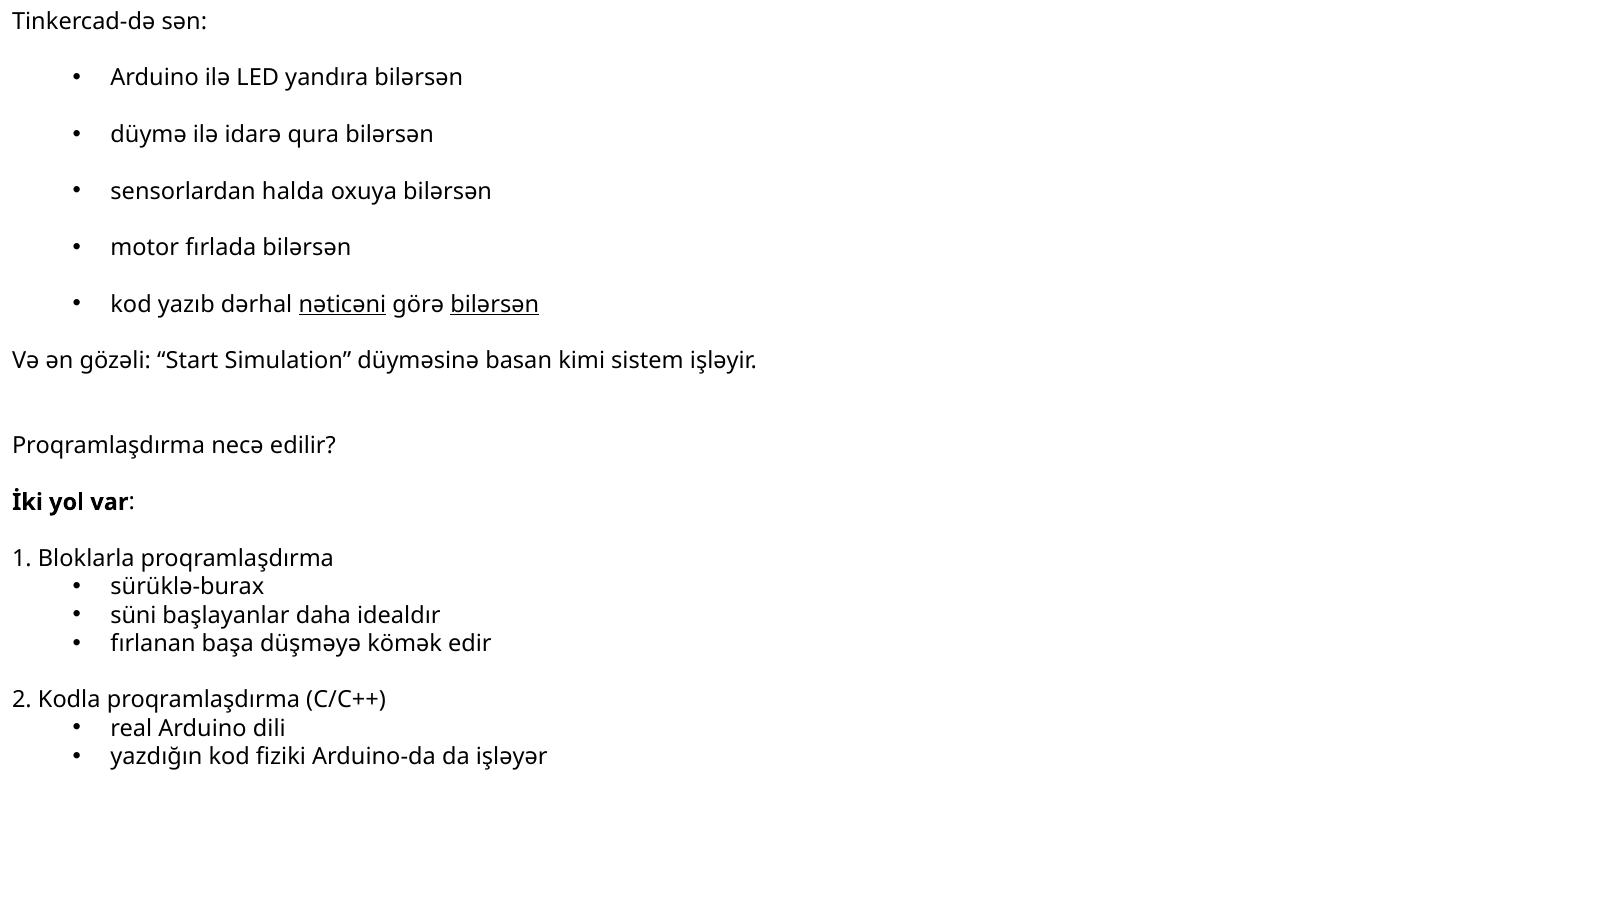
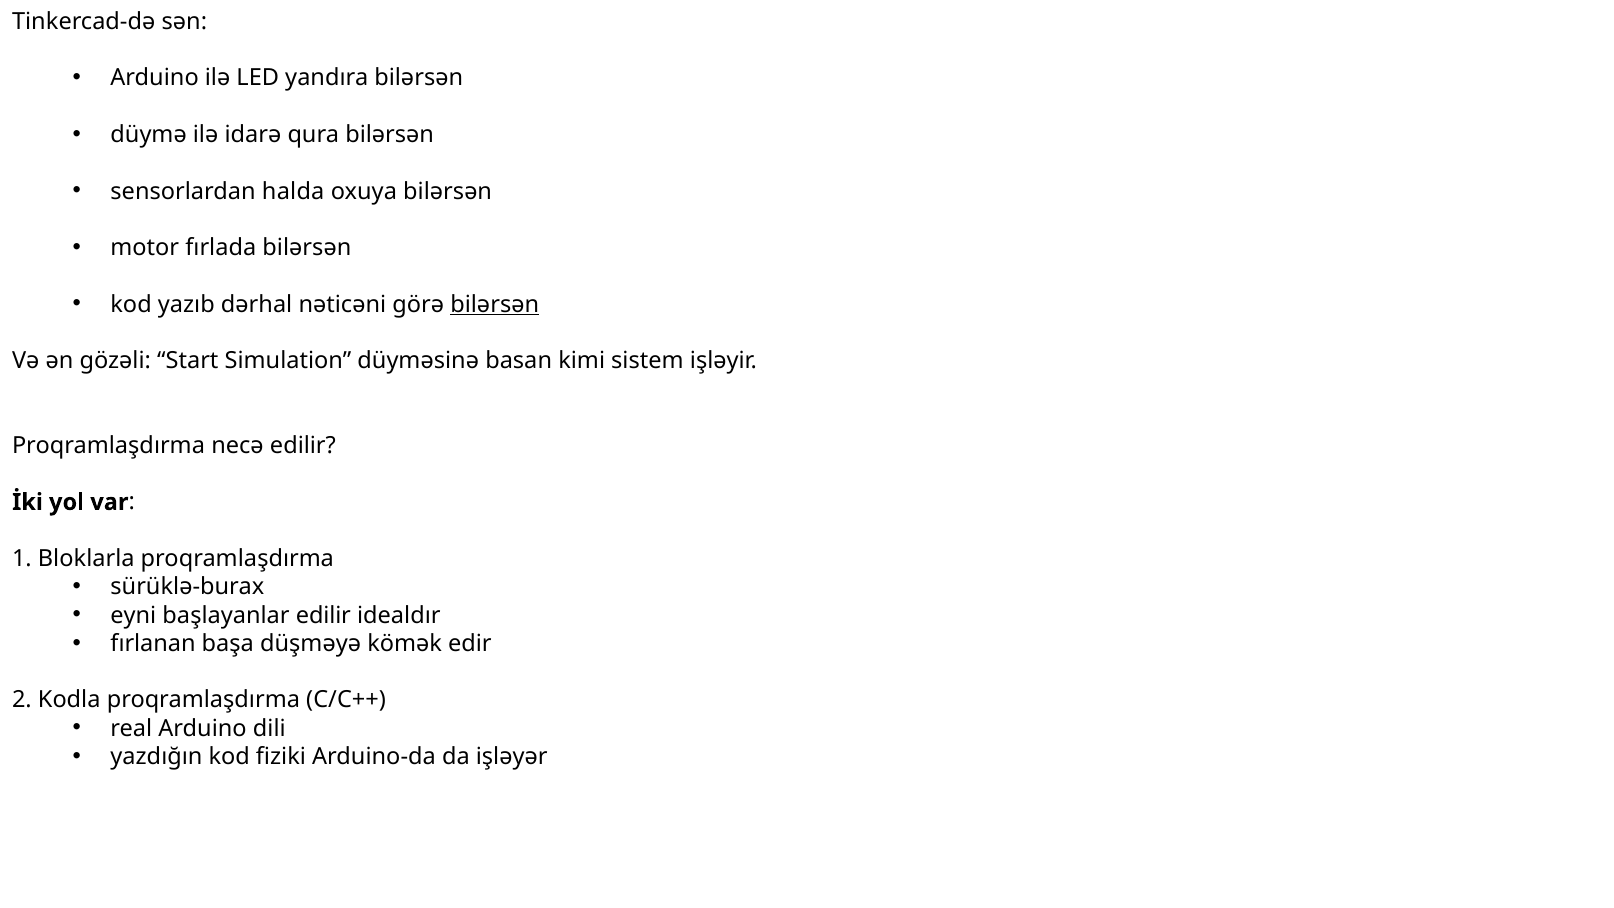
nəticəni underline: present -> none
süni: süni -> eyni
başlayanlar daha: daha -> edilir
